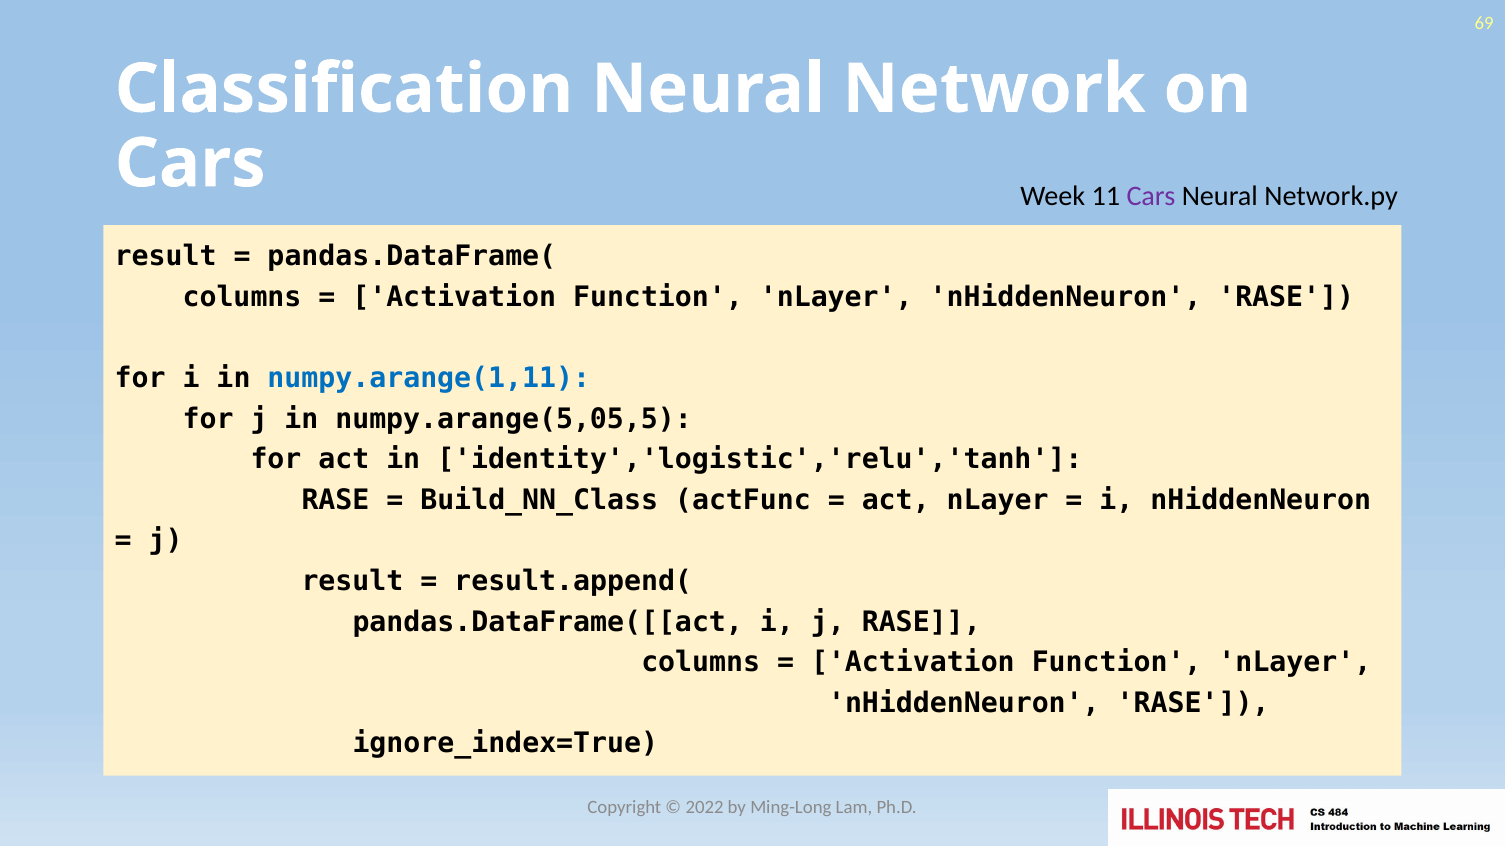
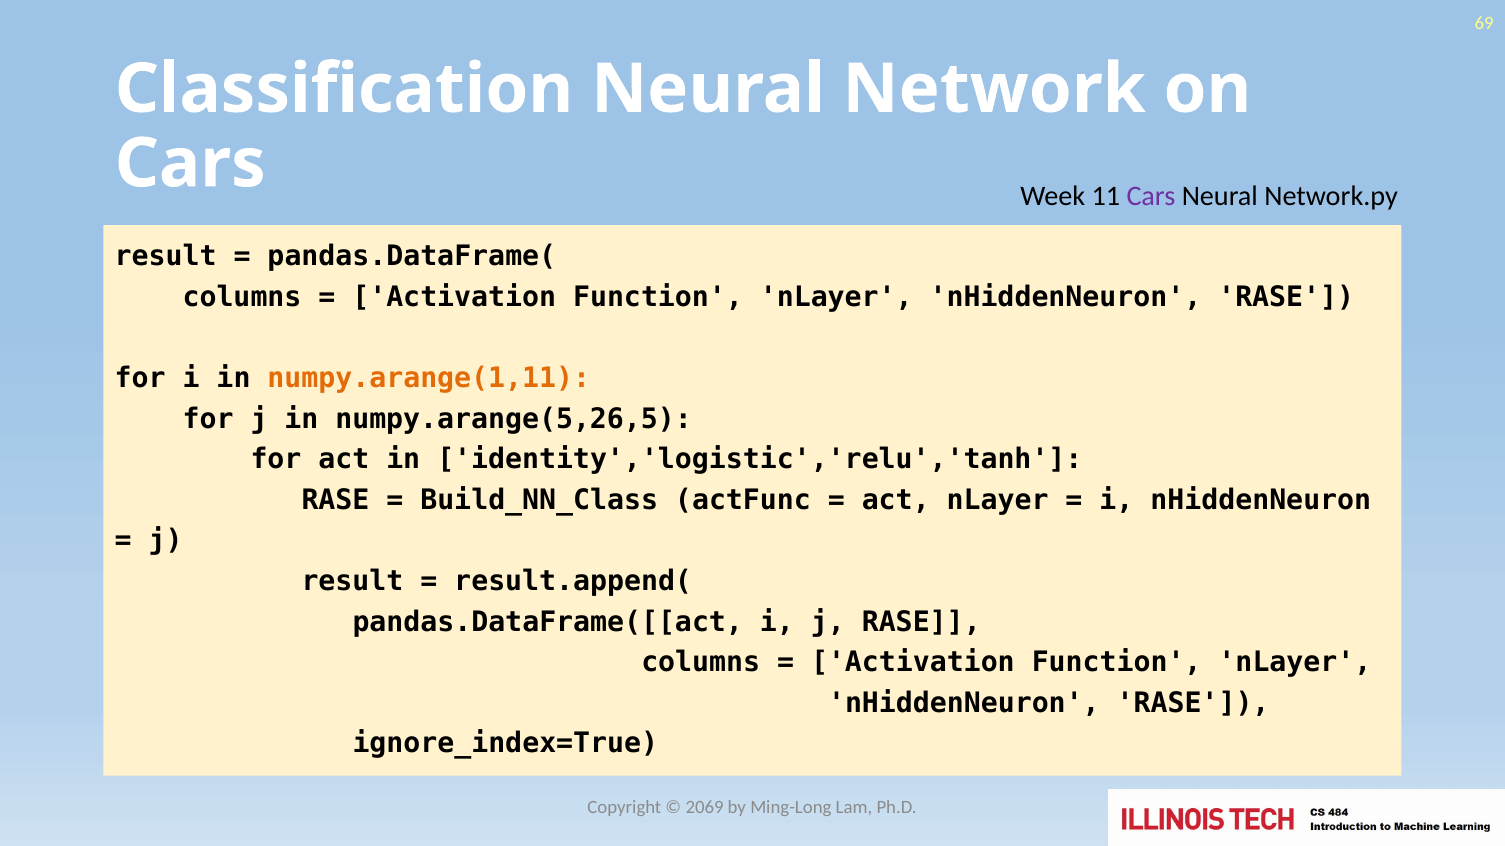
numpy.arange(1,11 colour: blue -> orange
numpy.arange(5,05,5: numpy.arange(5,05,5 -> numpy.arange(5,26,5
2022: 2022 -> 2069
